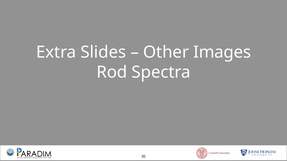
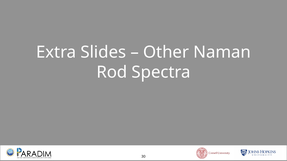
Images: Images -> Naman
